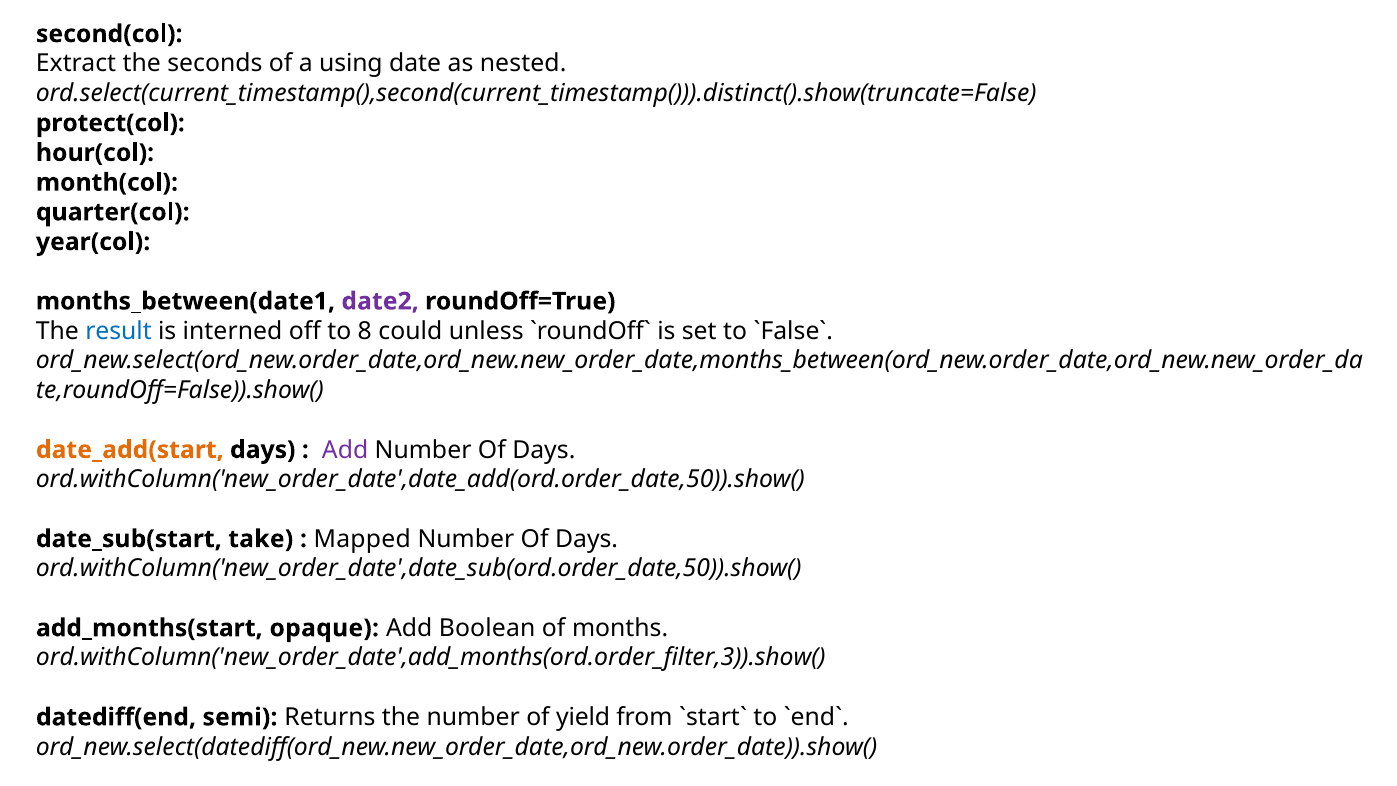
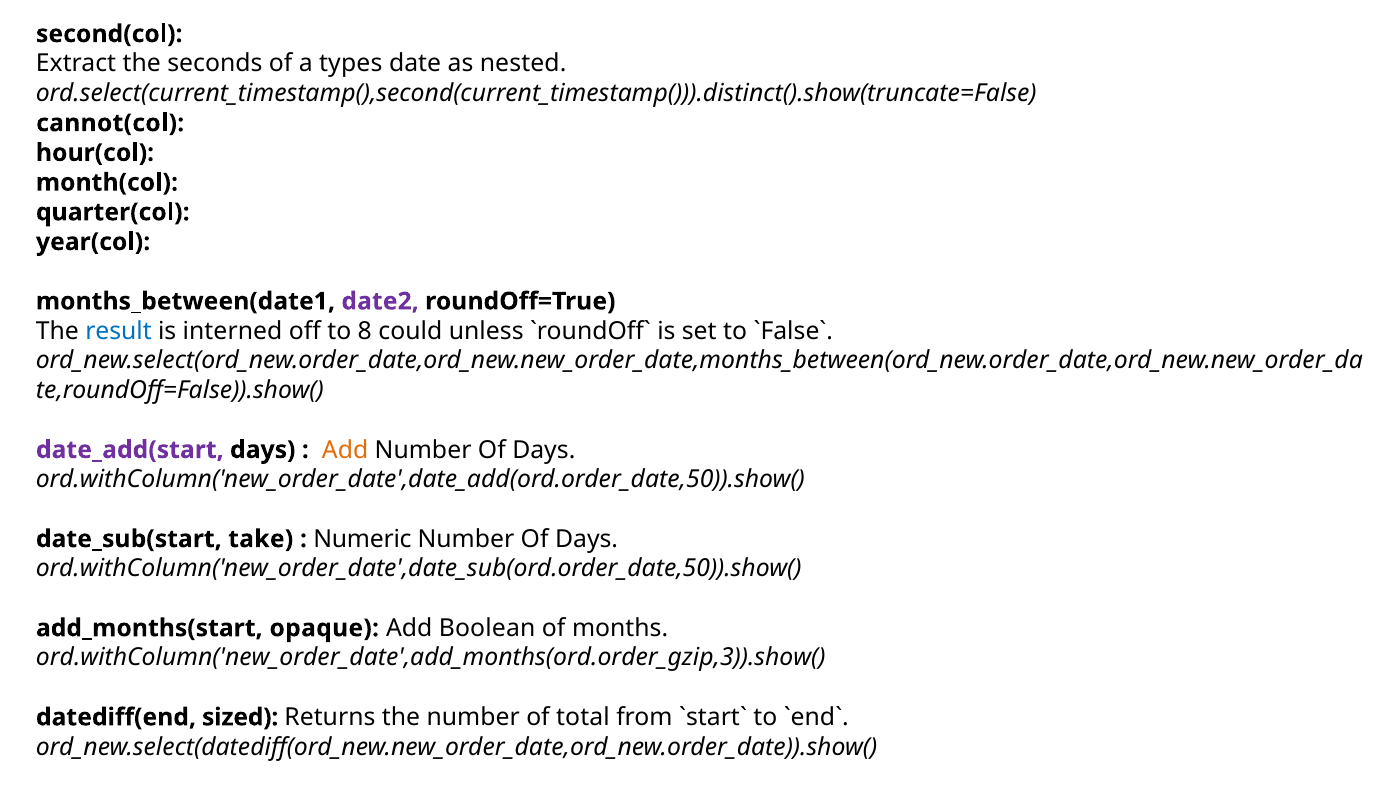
using: using -> types
protect(col: protect(col -> cannot(col
date_add(start colour: orange -> purple
Add at (345, 450) colour: purple -> orange
Mapped: Mapped -> Numeric
ord.withColumn('new_order_date',add_months(ord.order_filter,3)).show(: ord.withColumn('new_order_date',add_months(ord.order_filter,3)).show( -> ord.withColumn('new_order_date',add_months(ord.order_gzip,3)).show(
semi: semi -> sized
yield: yield -> total
